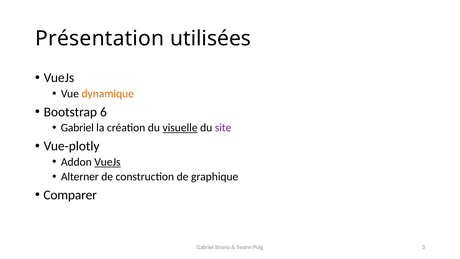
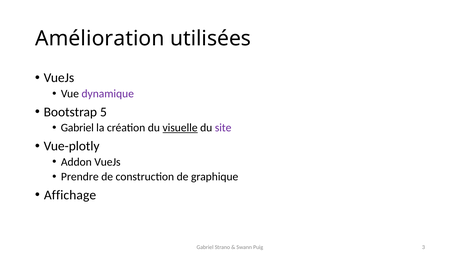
Présentation: Présentation -> Amélioration
dynamique colour: orange -> purple
6: 6 -> 5
VueJs at (107, 162) underline: present -> none
Alterner: Alterner -> Prendre
Comparer: Comparer -> Affichage
